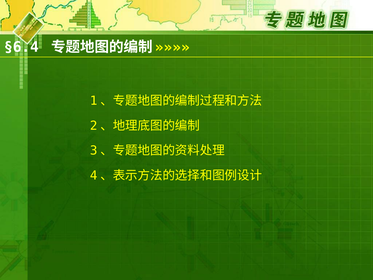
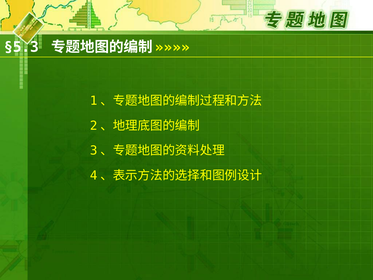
§6.4: §6.4 -> §5.3
